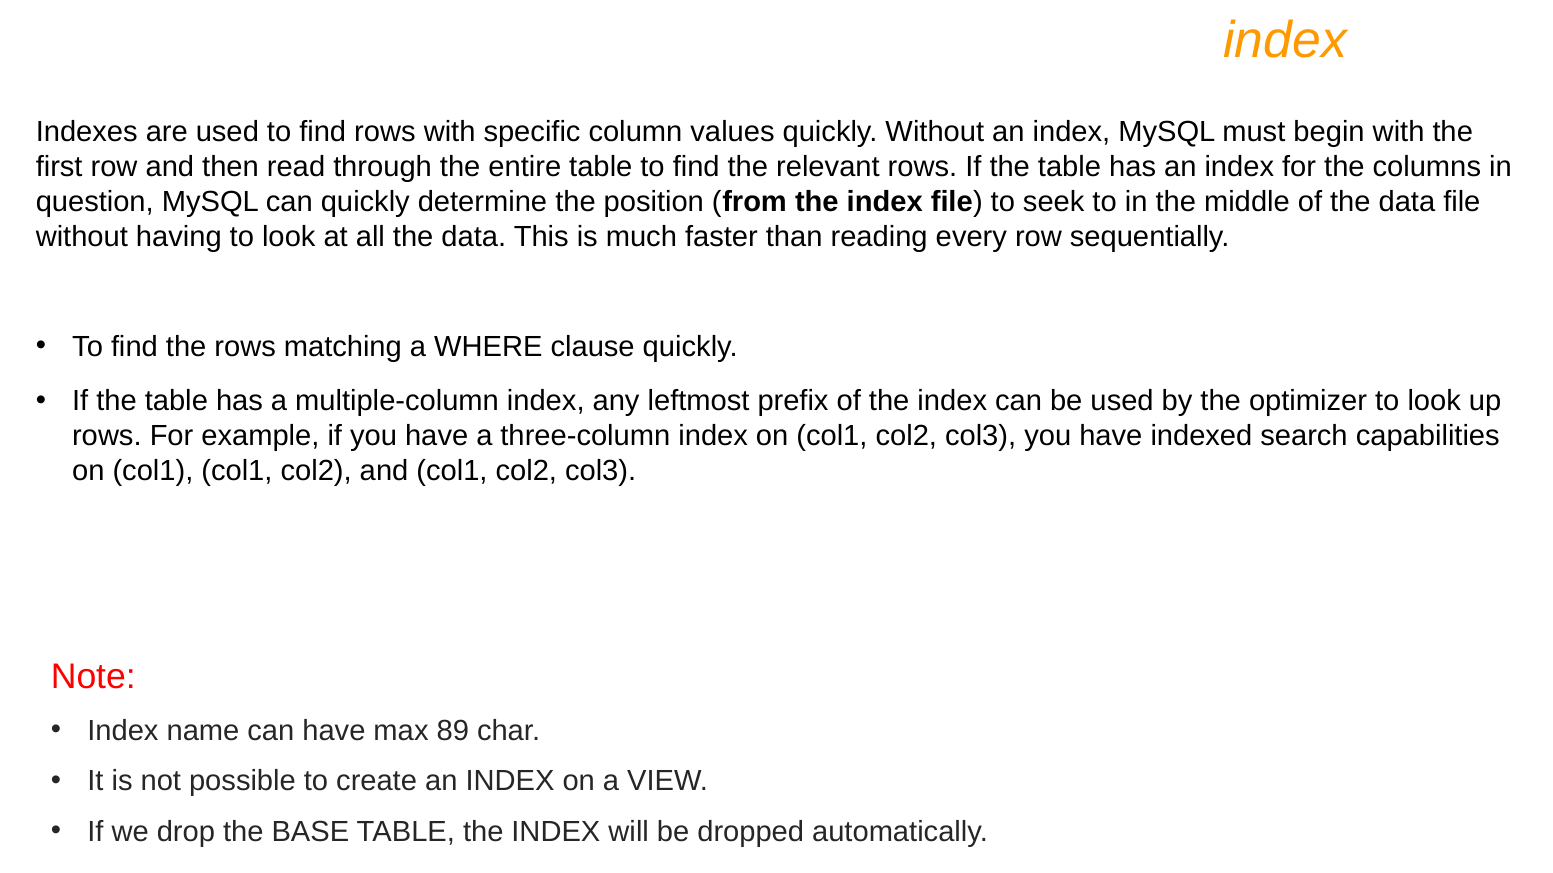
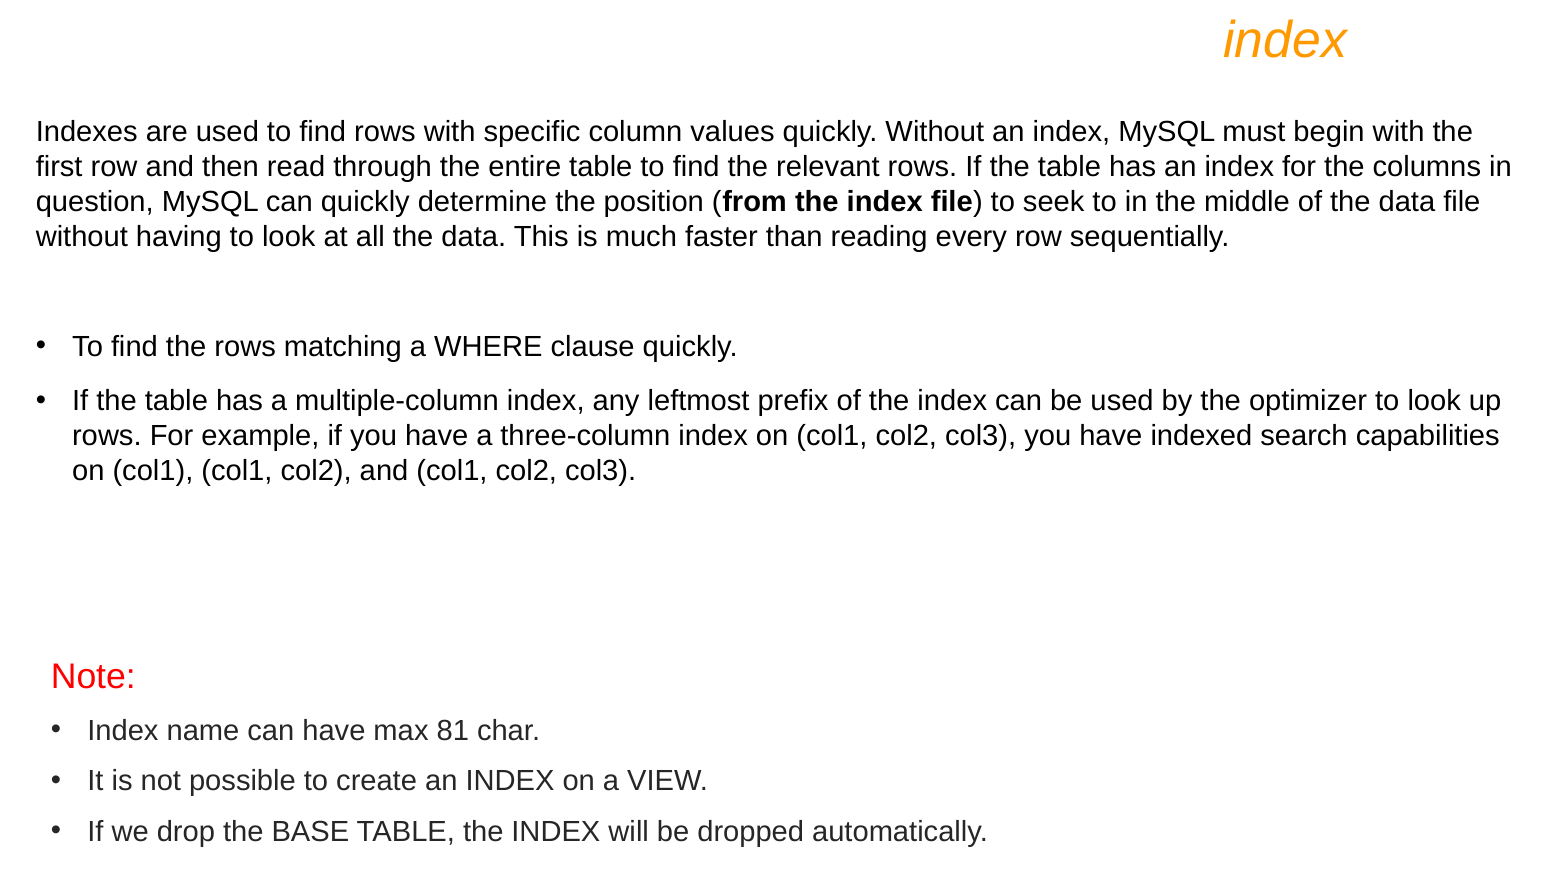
89: 89 -> 81
